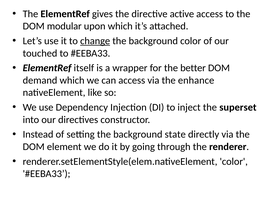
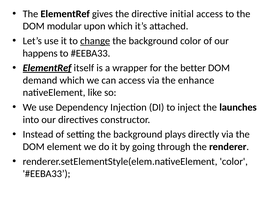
active: active -> initial
touched: touched -> happens
ElementRef at (47, 68) underline: none -> present
superset: superset -> launches
state: state -> plays
